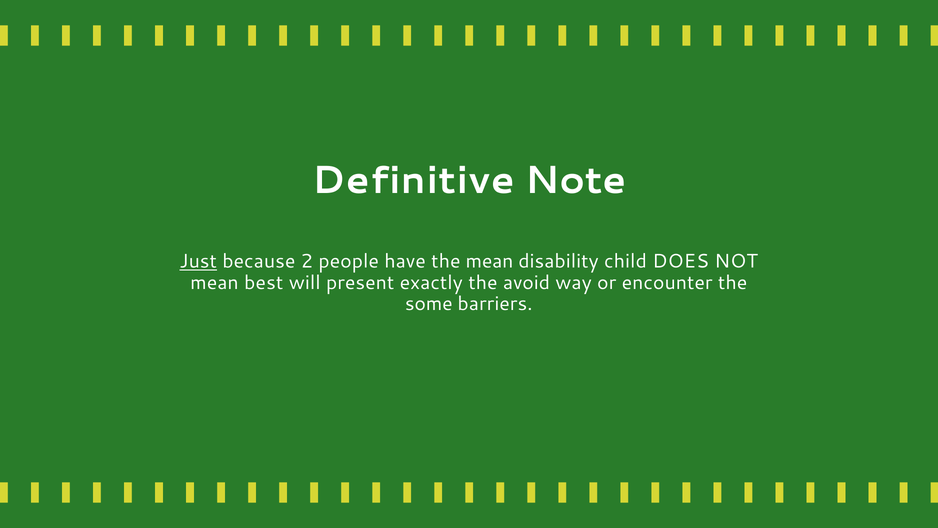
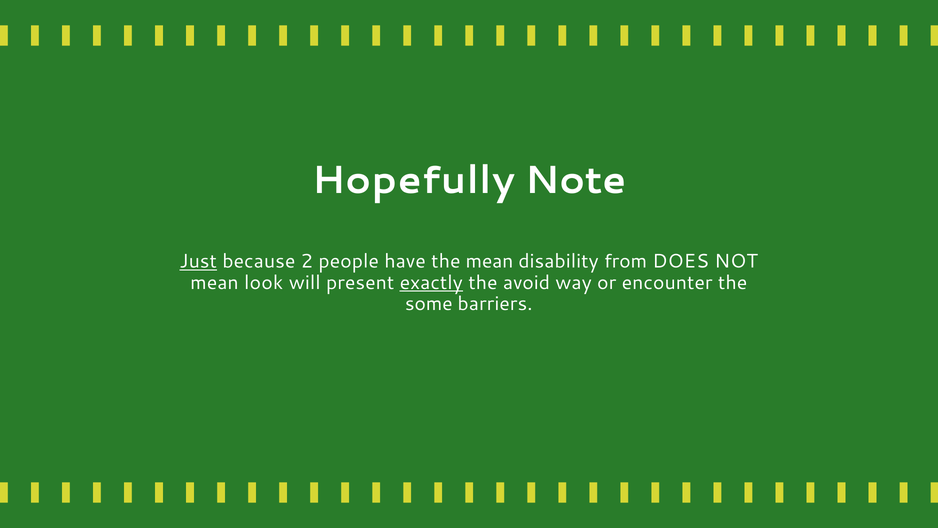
Definitive: Definitive -> Hopefully
child: child -> from
best: best -> look
exactly underline: none -> present
